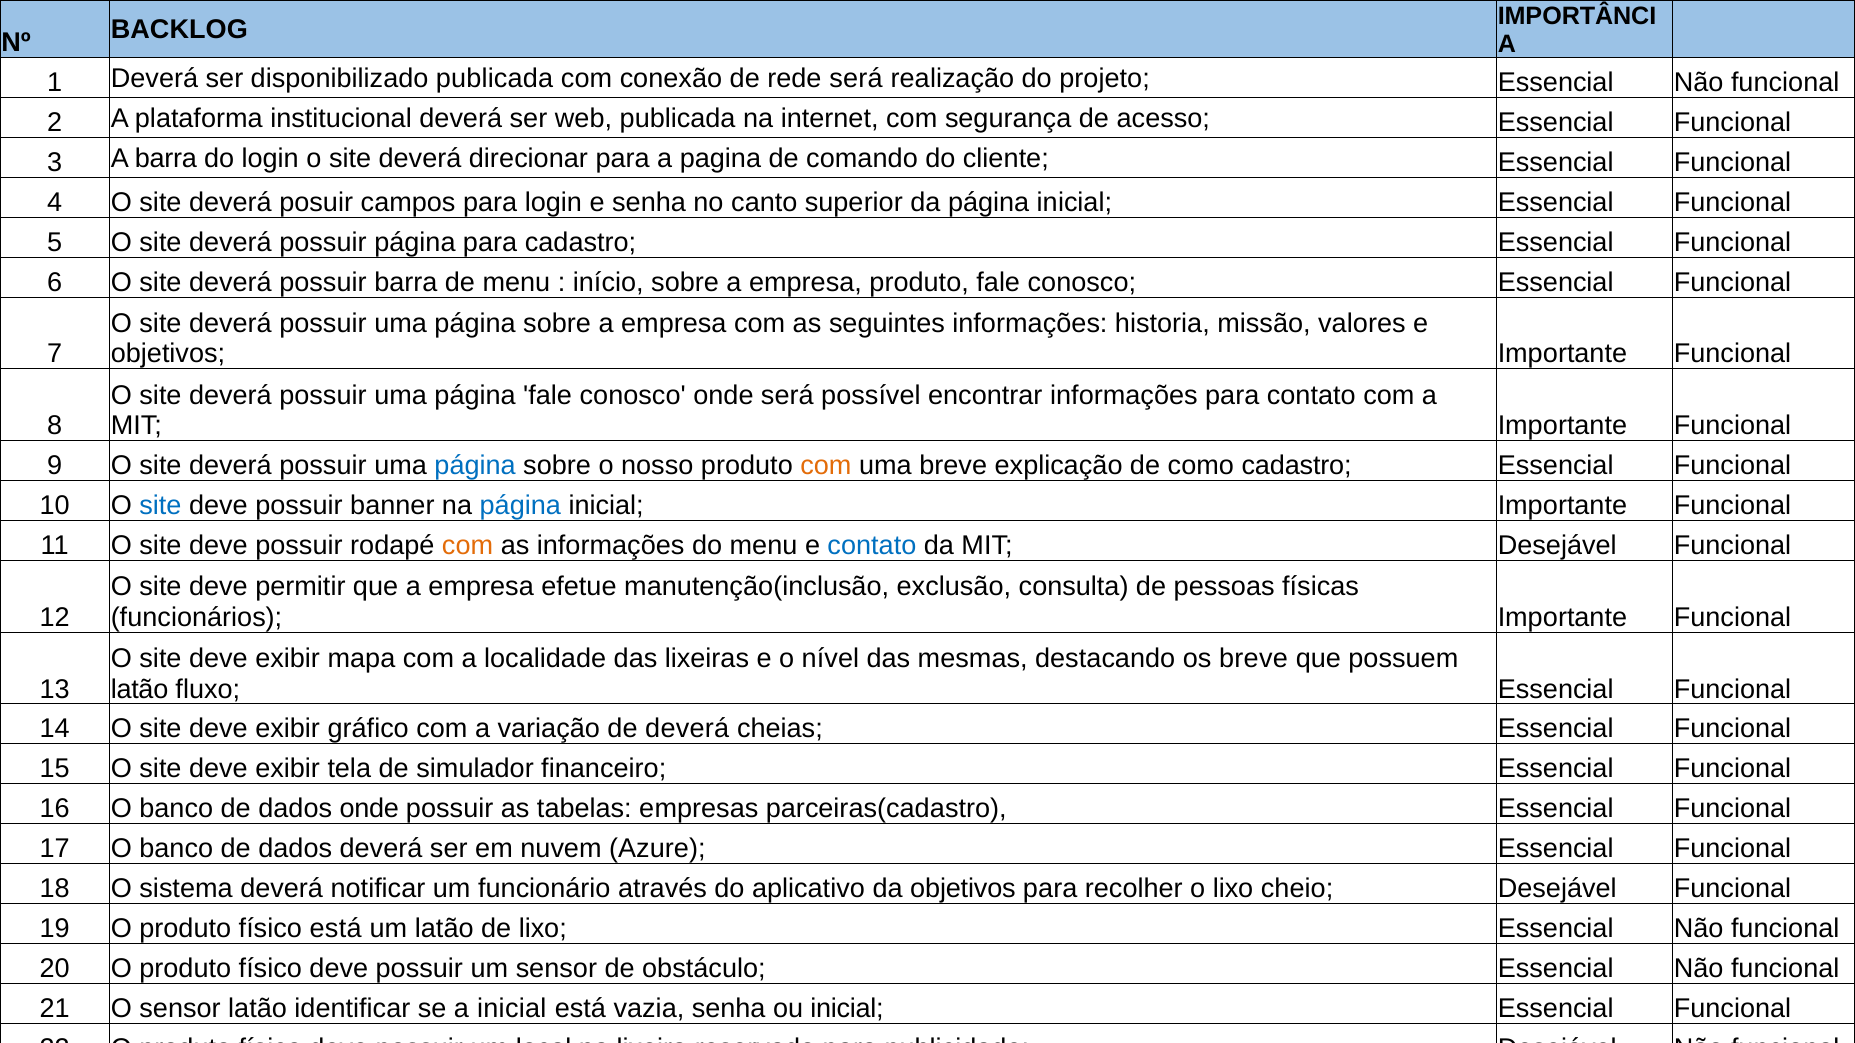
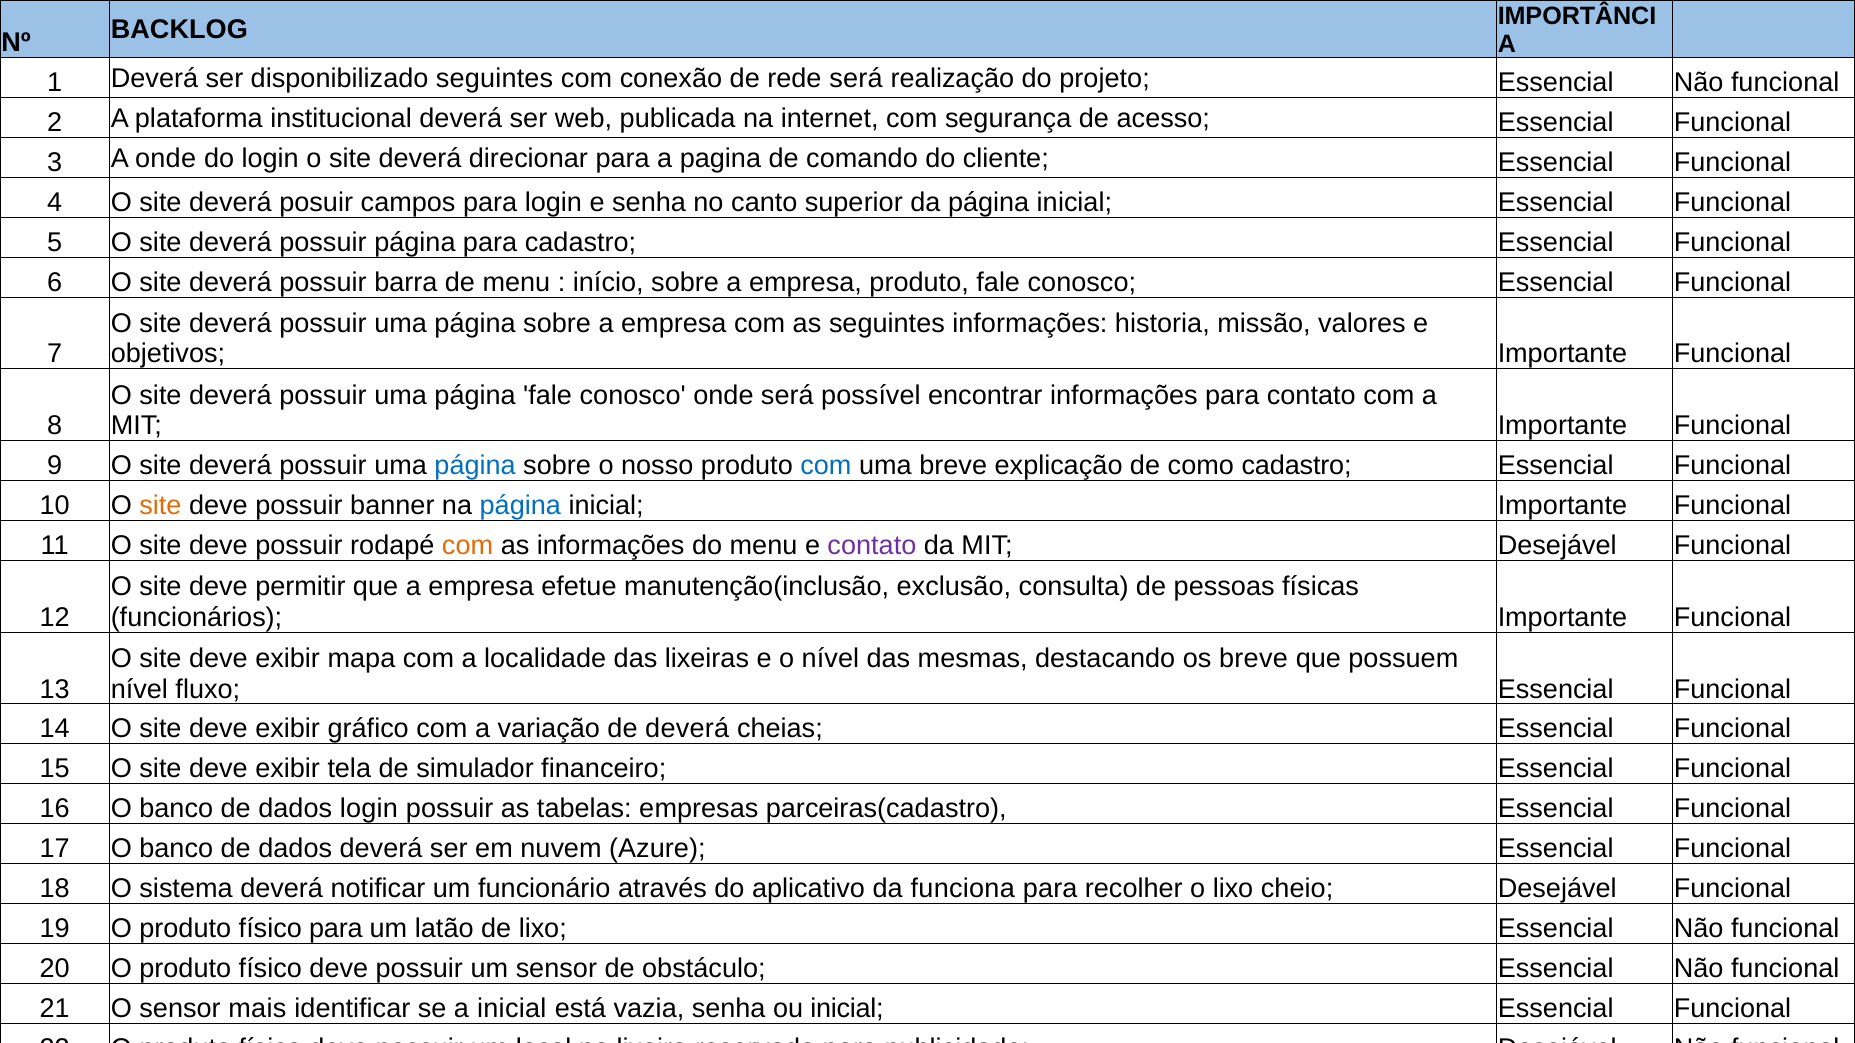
disponibilizado publicada: publicada -> seguintes
A barra: barra -> onde
com at (826, 466) colour: orange -> blue
site at (160, 506) colour: blue -> orange
contato at (872, 546) colour: blue -> purple
latão at (140, 689): latão -> nível
dados onde: onde -> login
da objetivos: objetivos -> funciona
físico está: está -> para
sensor latão: latão -> mais
